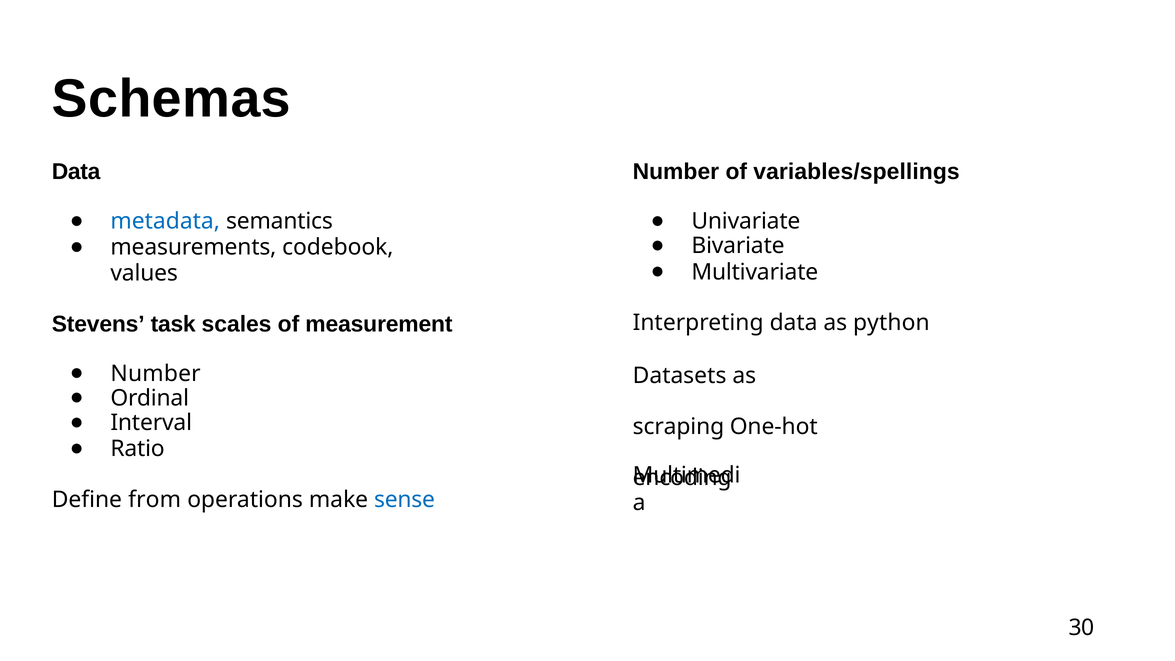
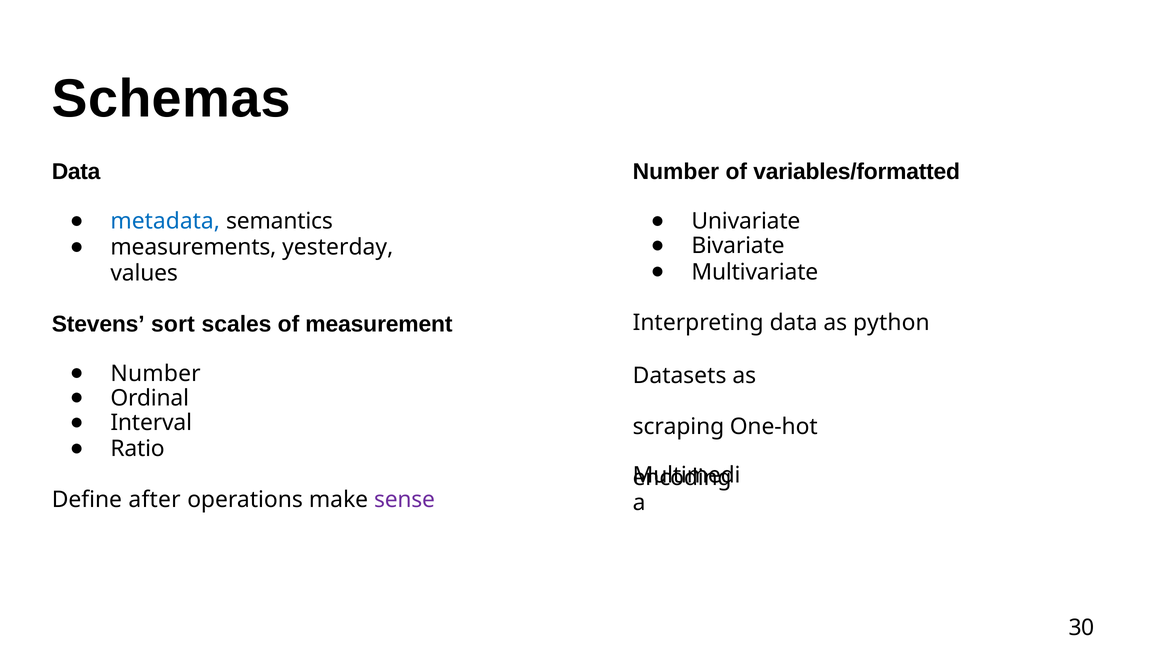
variables/spellings: variables/spellings -> variables/formatted
codebook: codebook -> yesterday
task: task -> sort
from: from -> after
sense colour: blue -> purple
